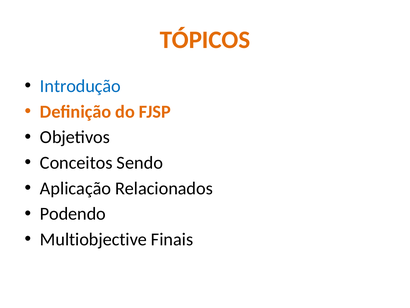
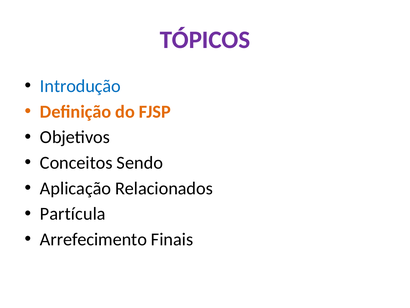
TÓPICOS colour: orange -> purple
Podendo: Podendo -> Partícula
Multiobjective: Multiobjective -> Arrefecimento
